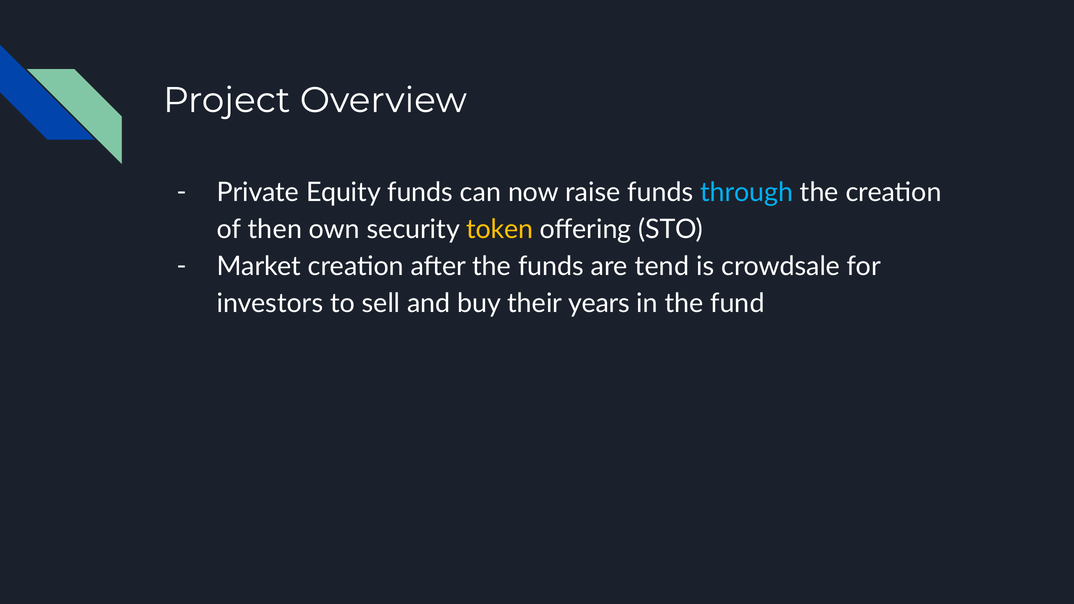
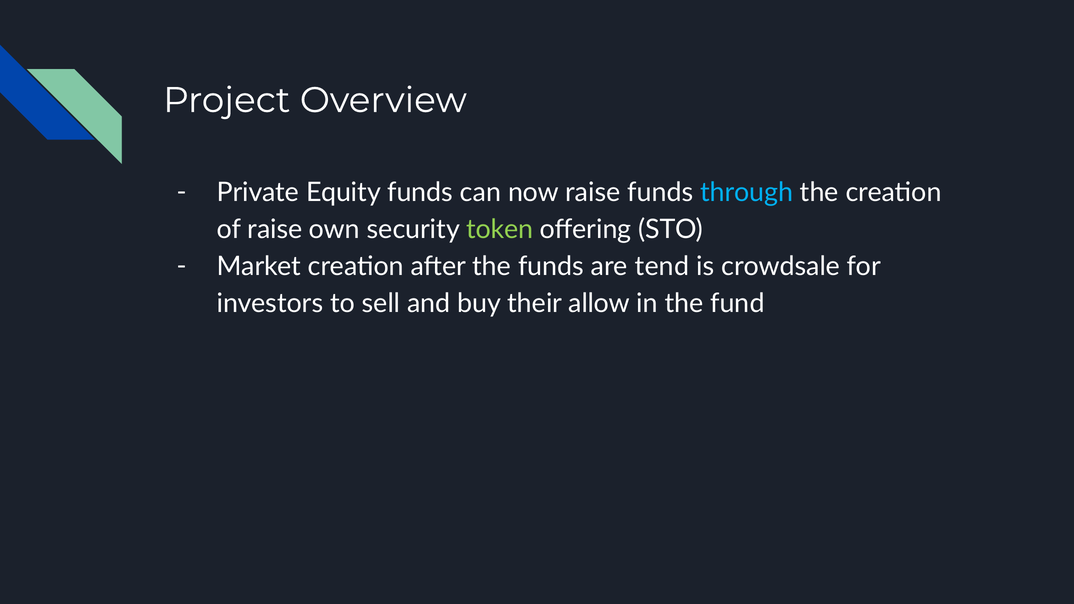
of then: then -> raise
token colour: yellow -> light green
years: years -> allow
